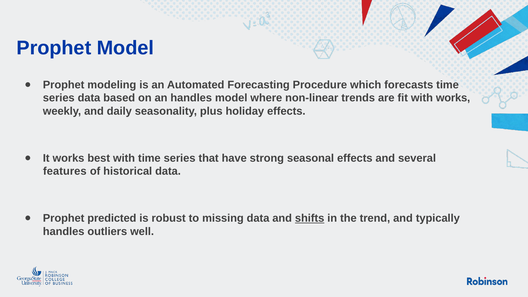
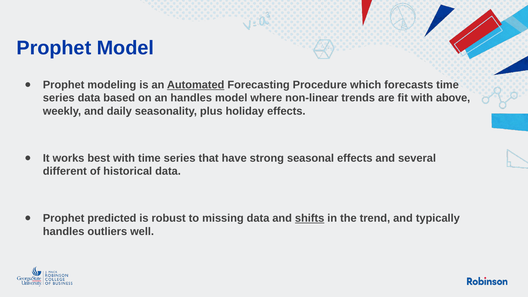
Automated underline: none -> present
with works: works -> above
features: features -> different
